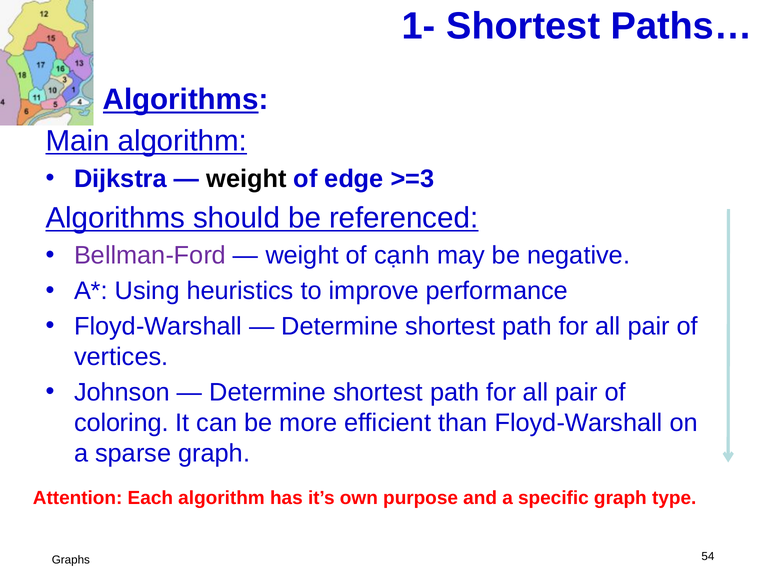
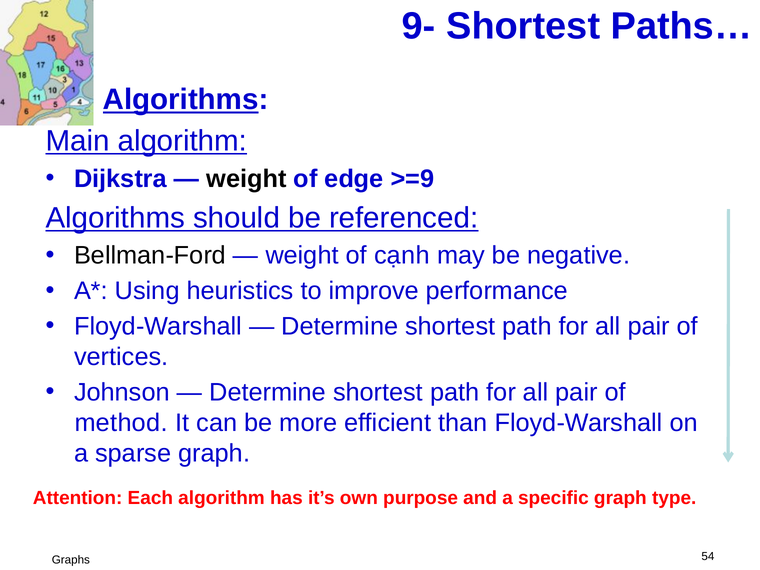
1-: 1- -> 9-
>=3: >=3 -> >=9
Bellman-Ford colour: purple -> black
coloring: coloring -> method
